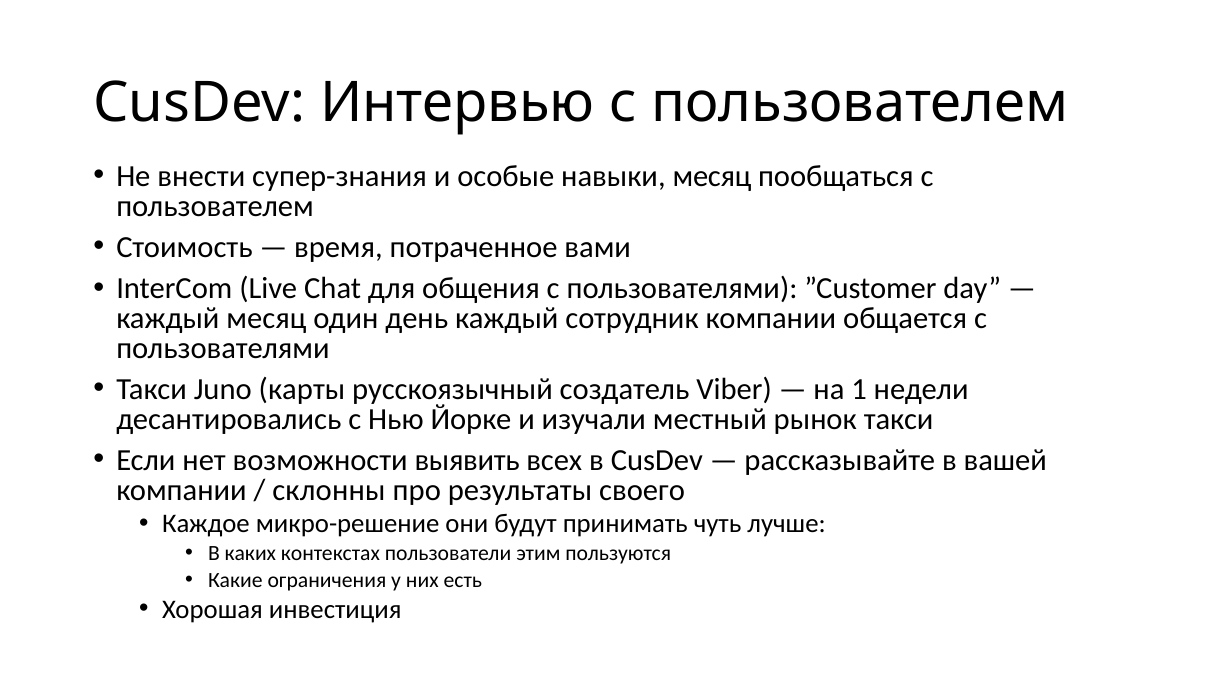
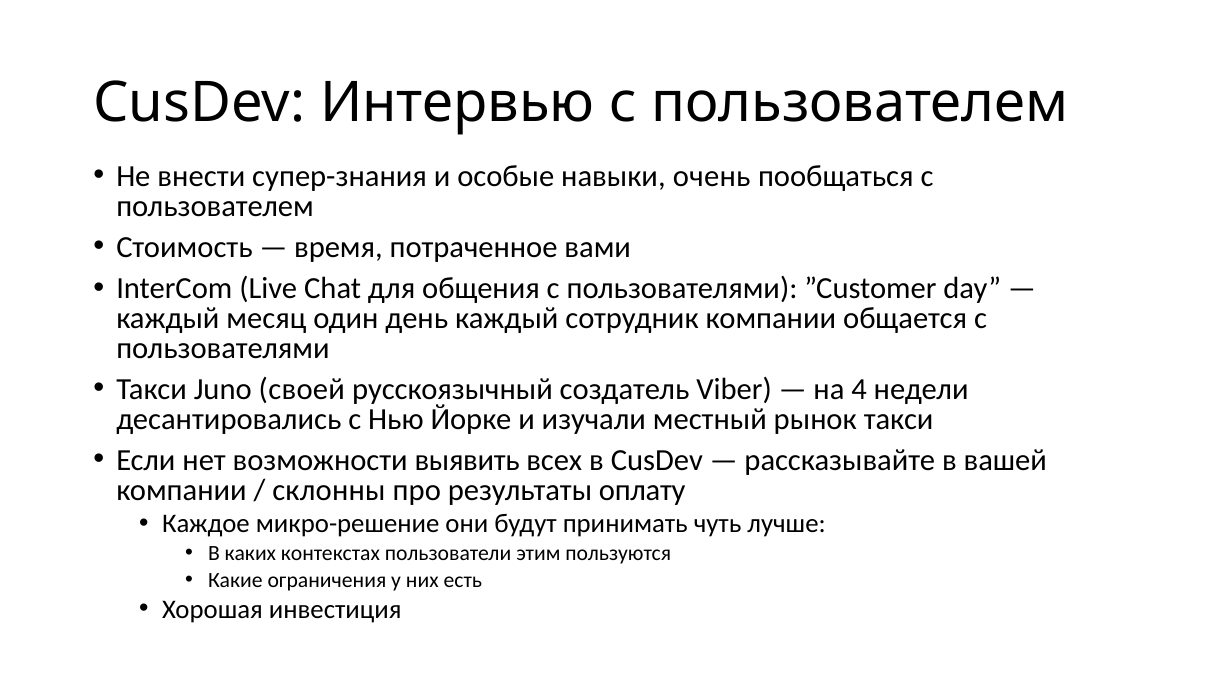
навыки месяц: месяц -> очень
карты: карты -> своей
1: 1 -> 4
своего: своего -> оплату
